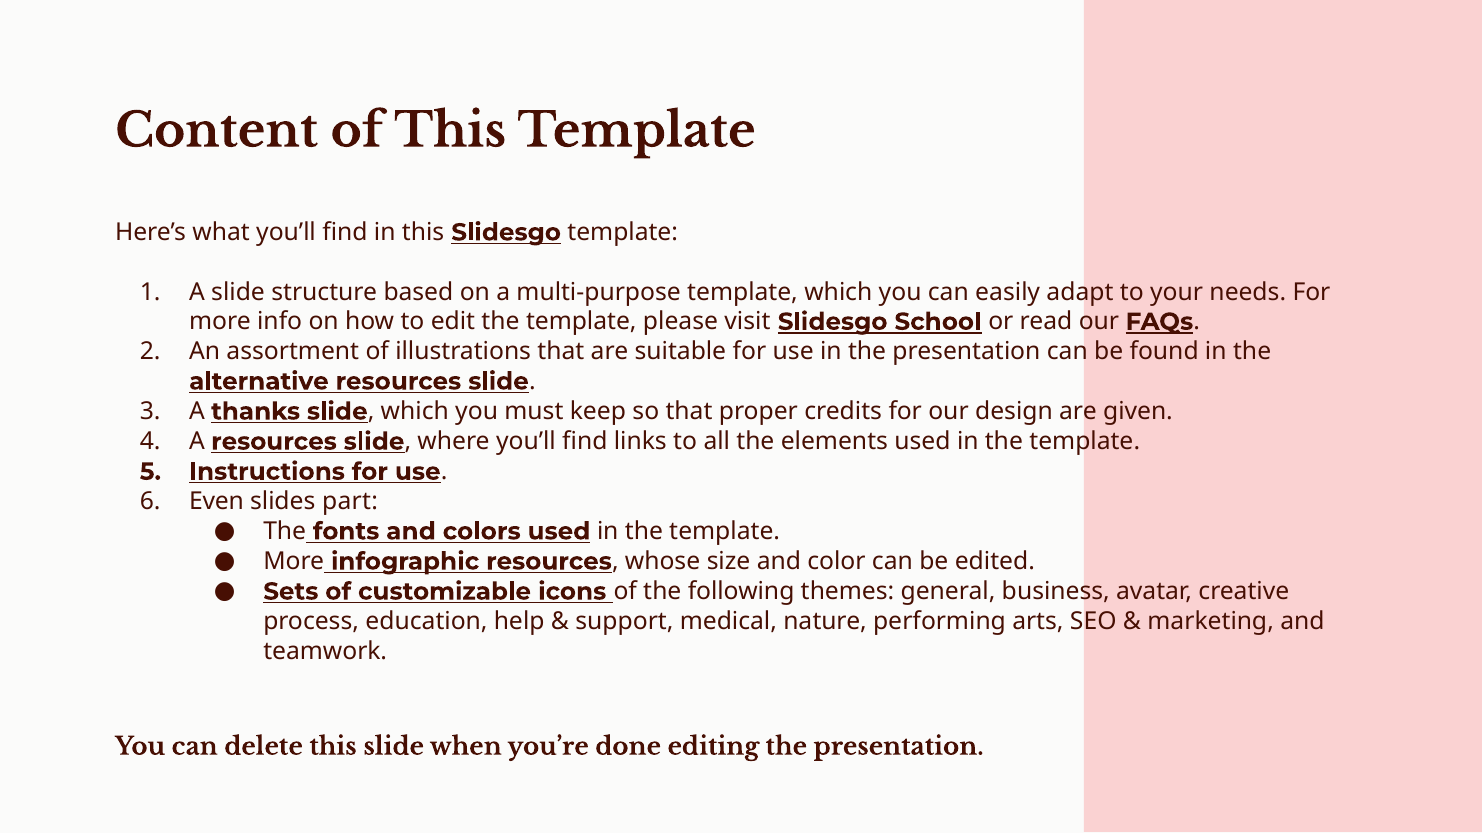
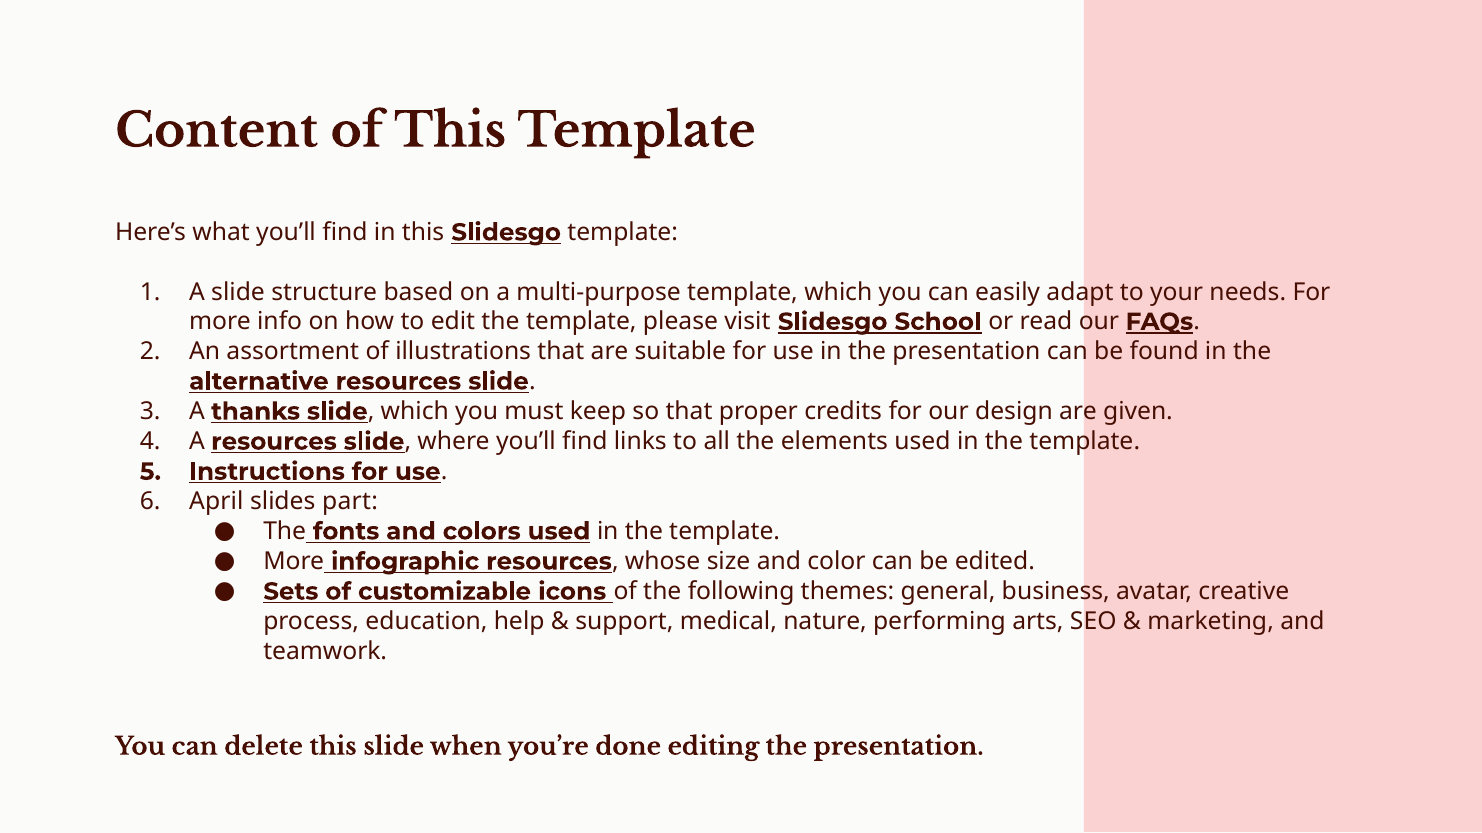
Even: Even -> April
